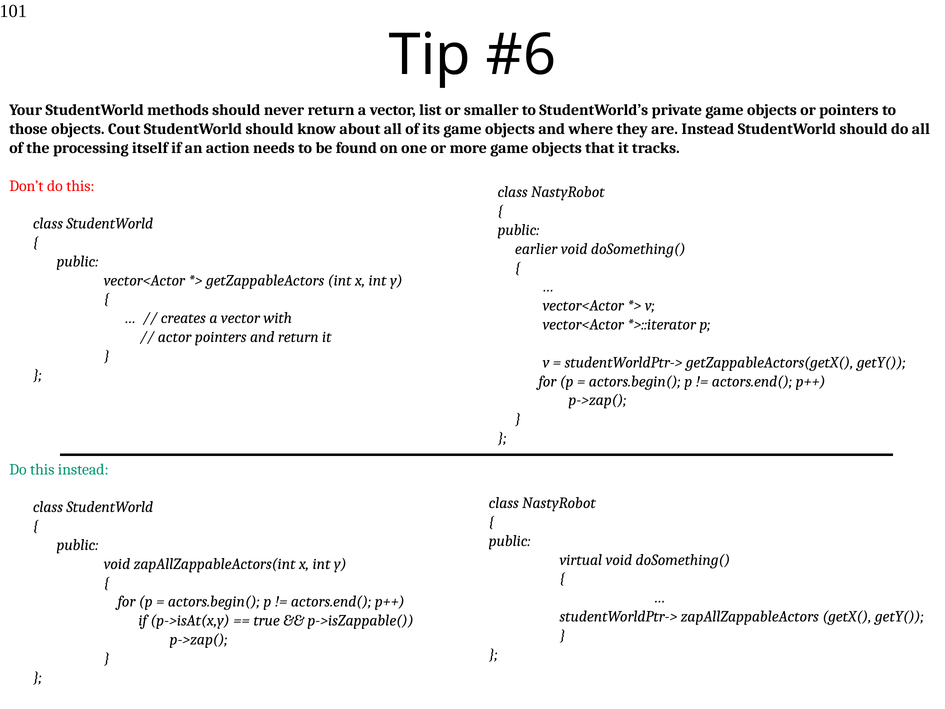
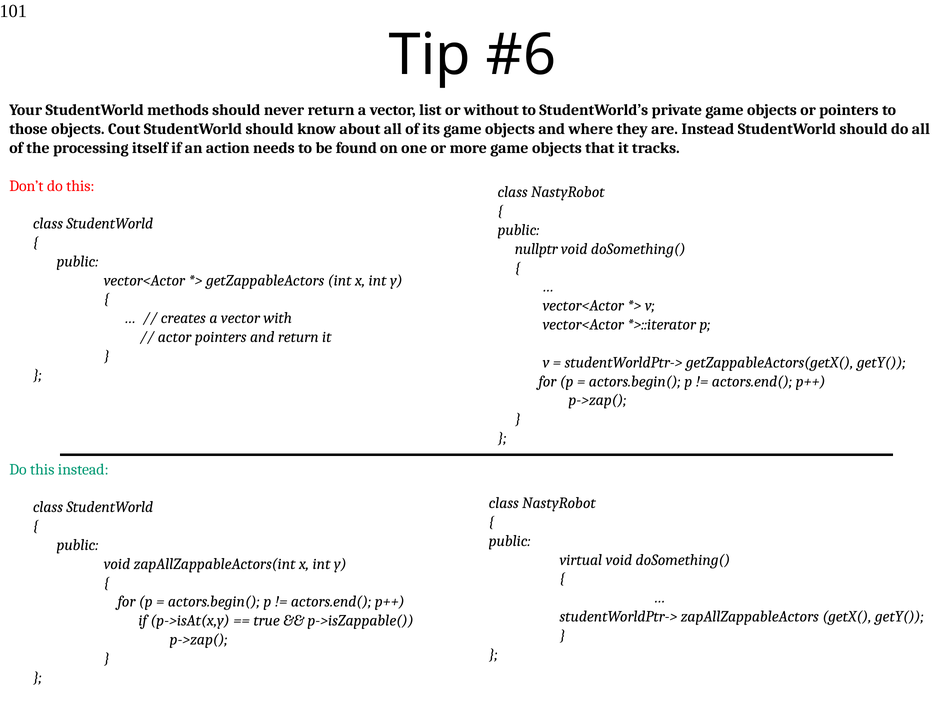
smaller: smaller -> without
earlier: earlier -> nullptr
